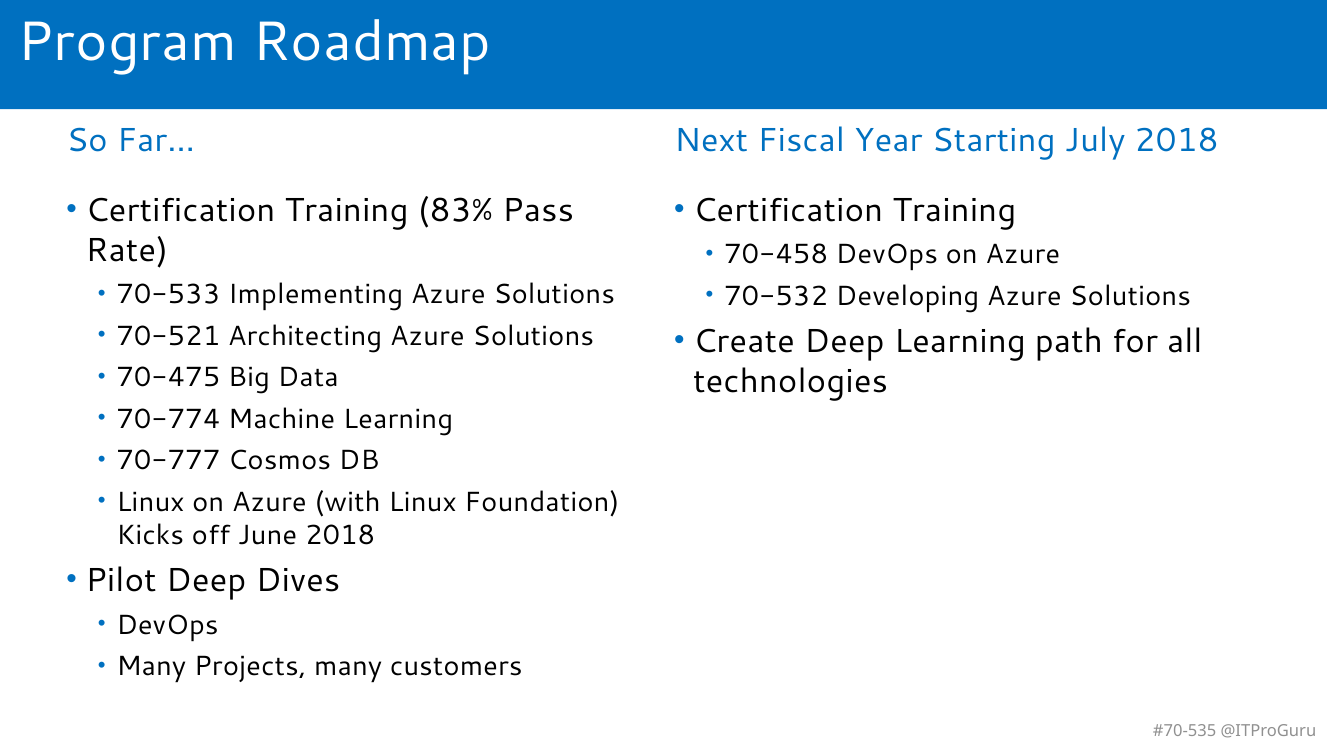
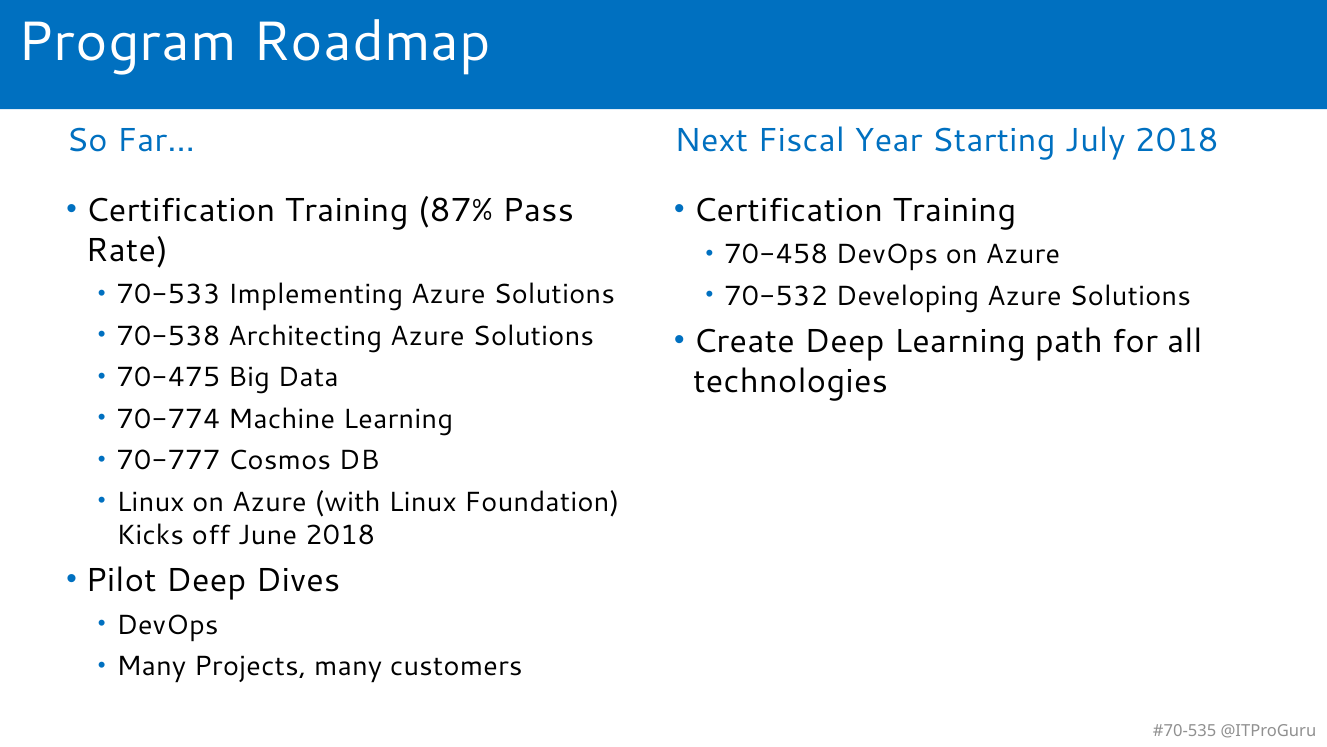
83%: 83% -> 87%
70-521: 70-521 -> 70-538
